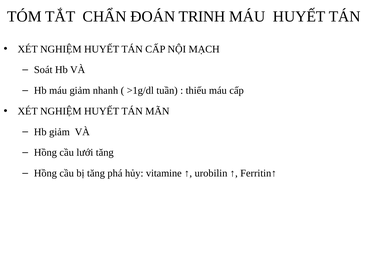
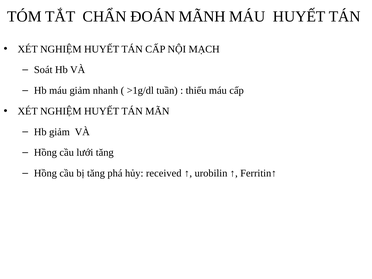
TRINH: TRINH -> MÃNH
vitamine: vitamine -> received
